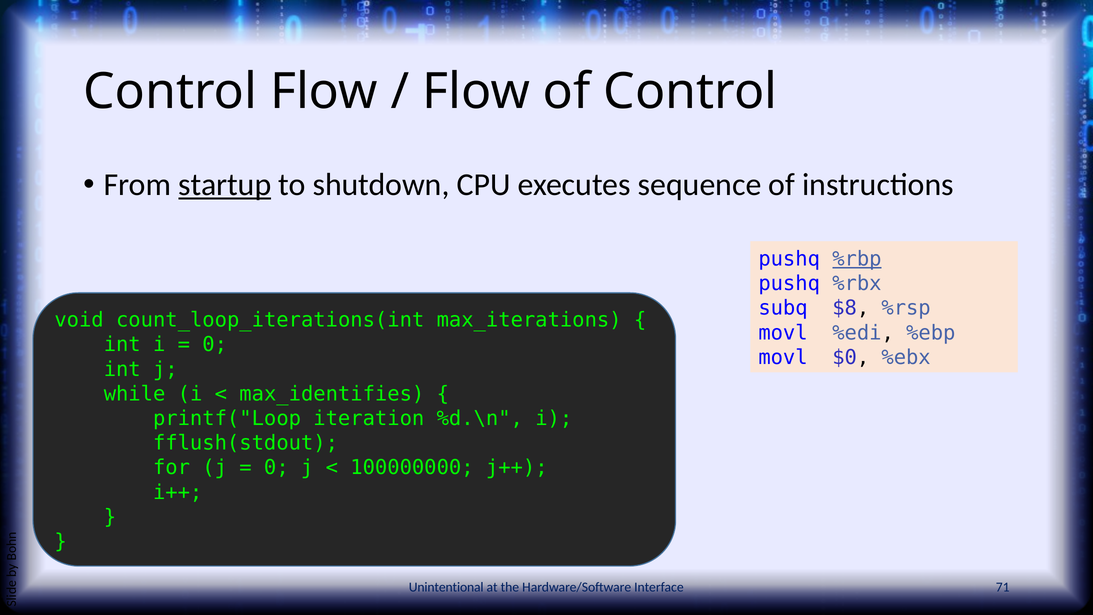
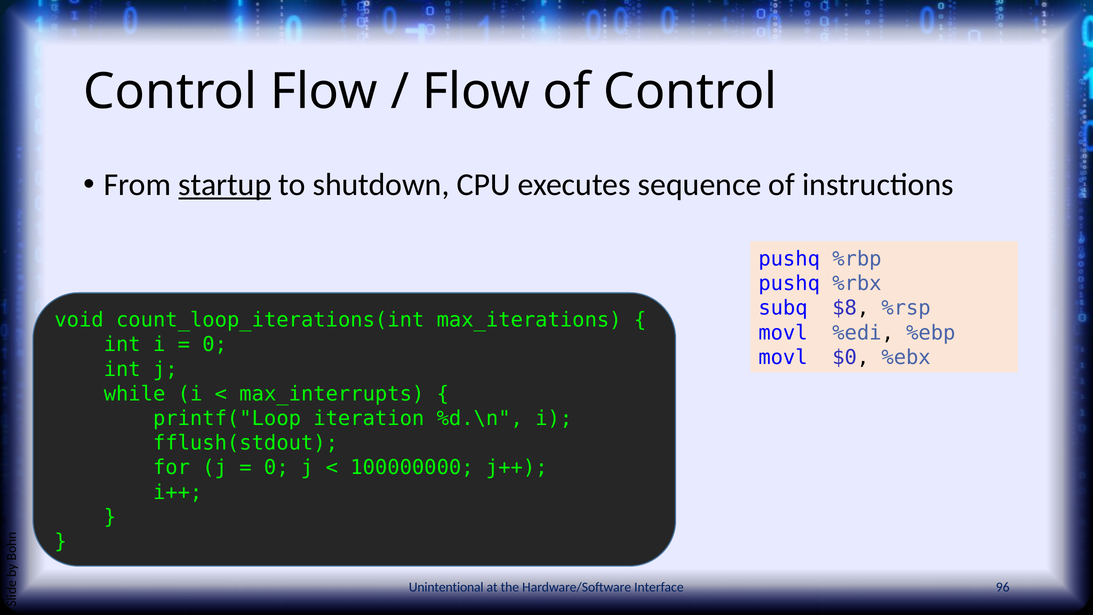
%rbp underline: present -> none
max_identifies: max_identifies -> max_interrupts
71: 71 -> 96
